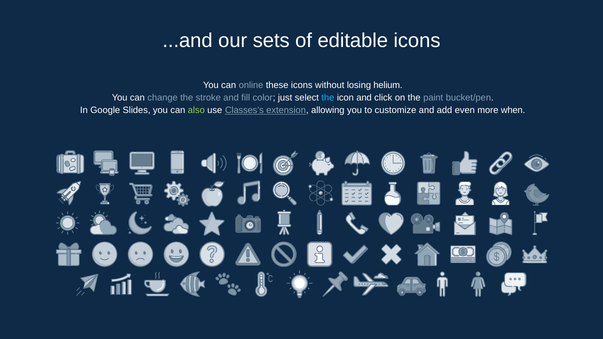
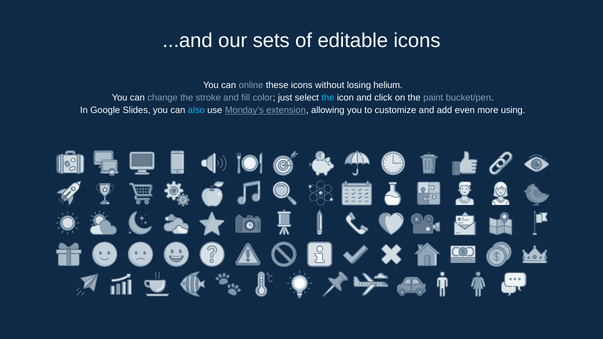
also colour: light green -> light blue
Classes’s: Classes’s -> Monday’s
when: when -> using
